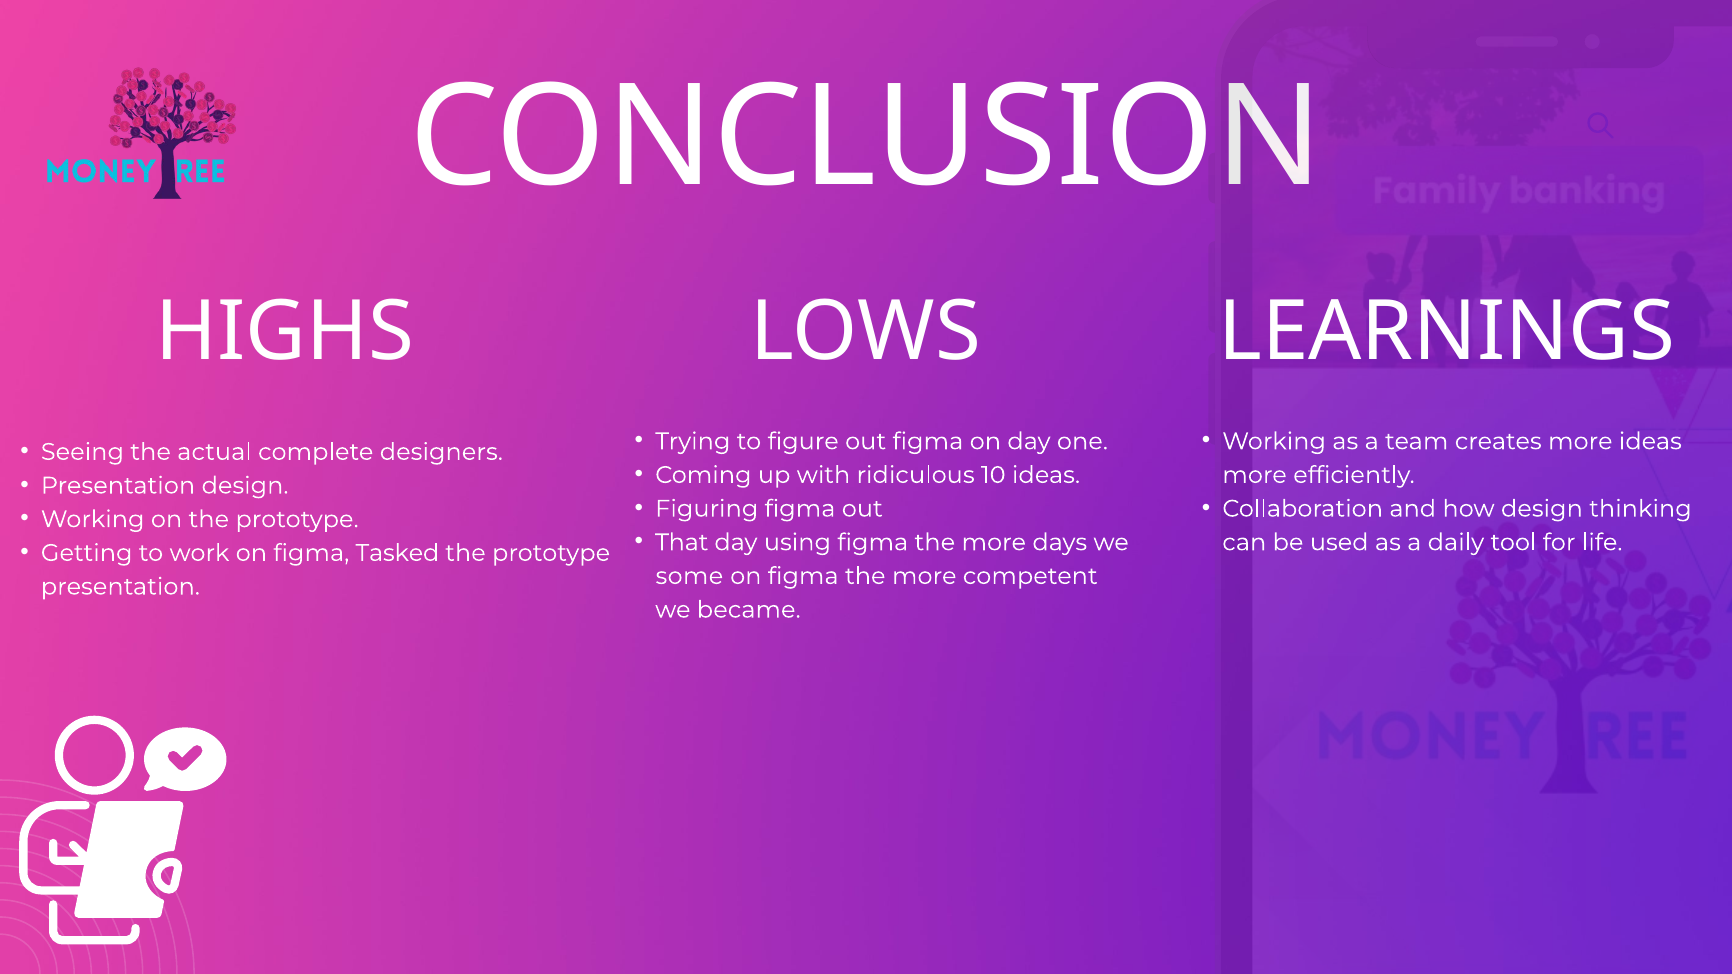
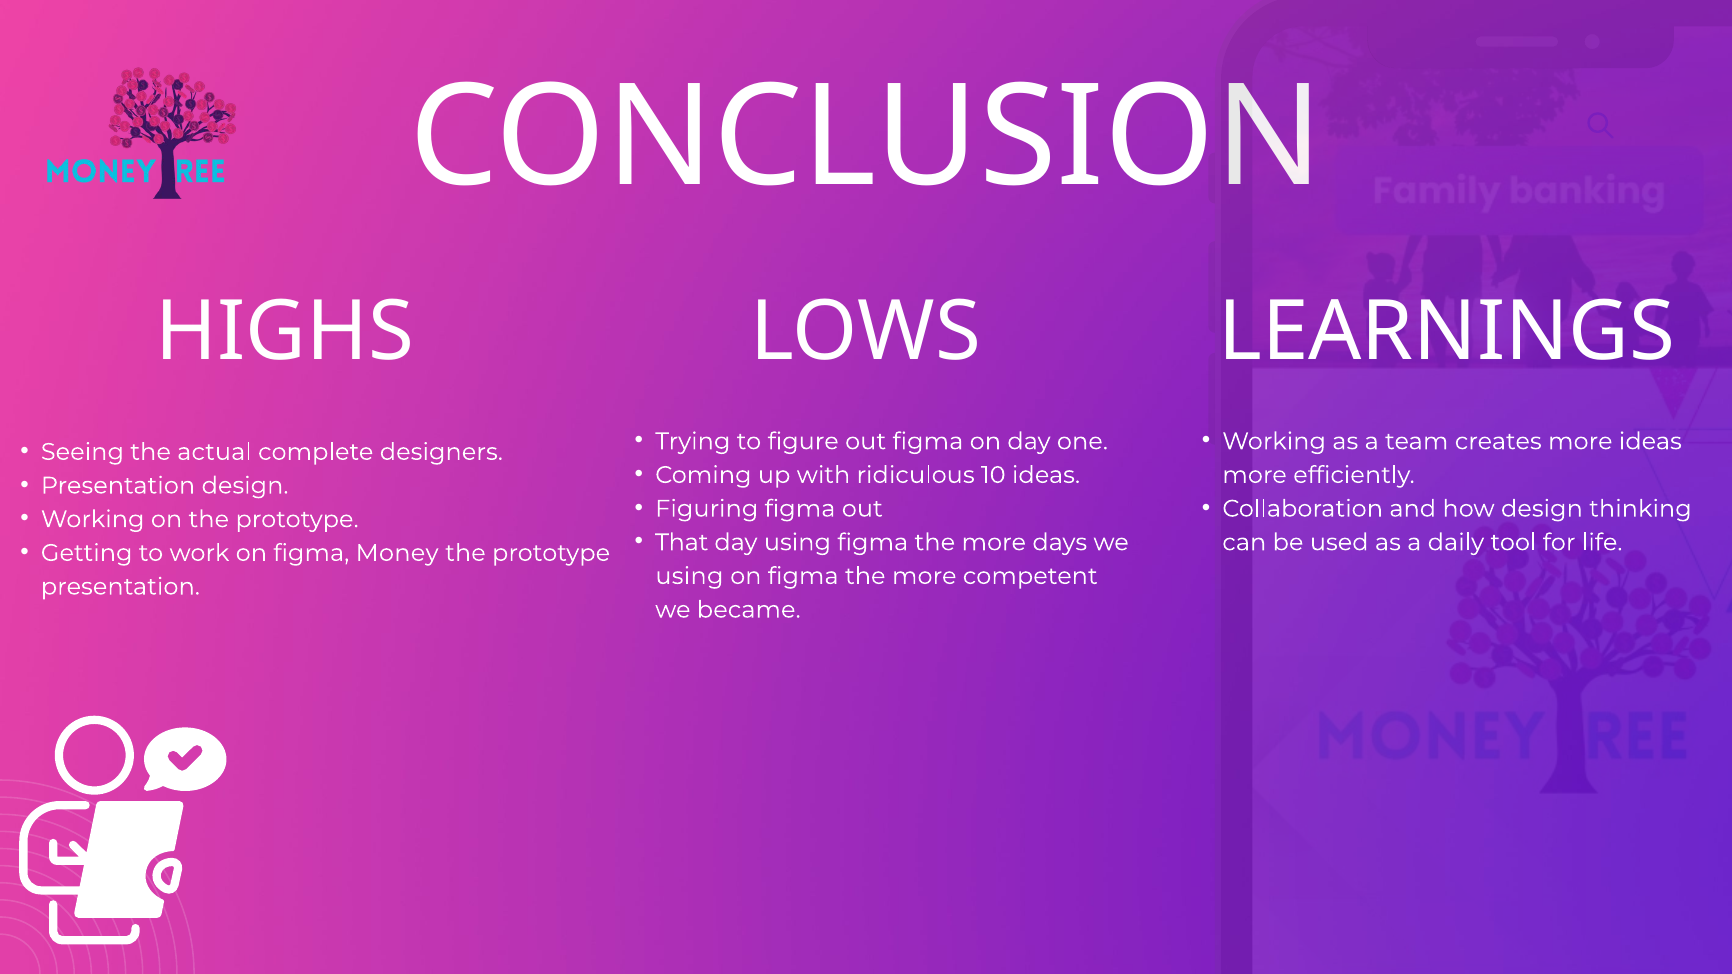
Tasked: Tasked -> Money
some at (689, 576): some -> using
